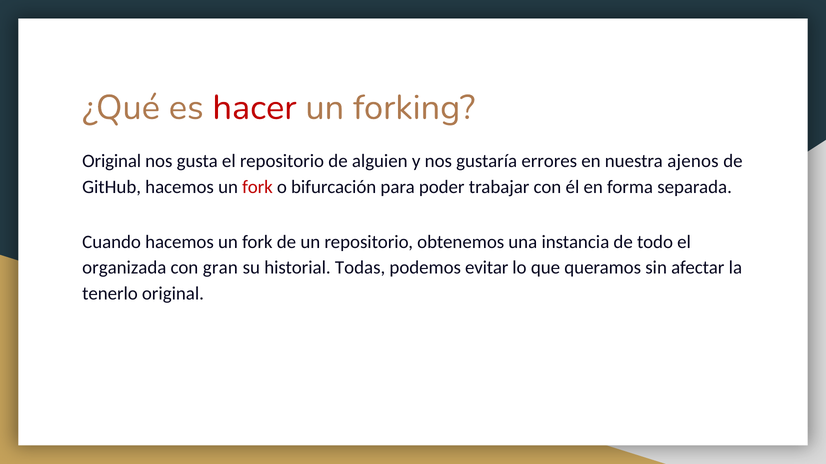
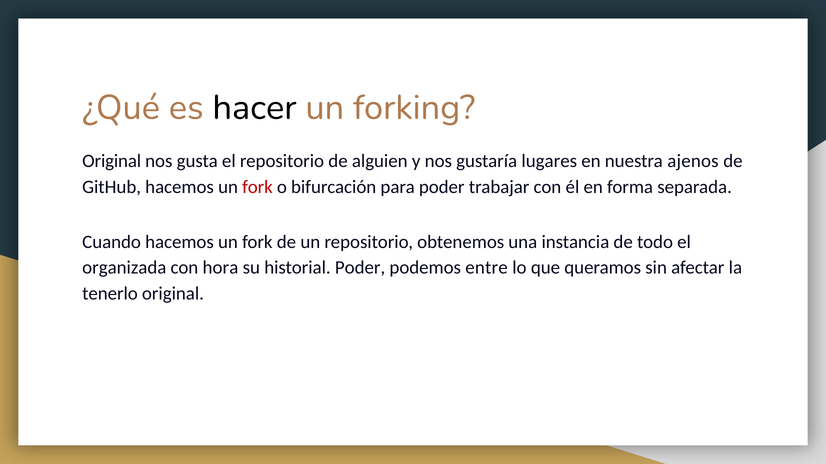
hacer colour: red -> black
errores: errores -> lugares
gran: gran -> hora
historial Todas: Todas -> Poder
evitar: evitar -> entre
